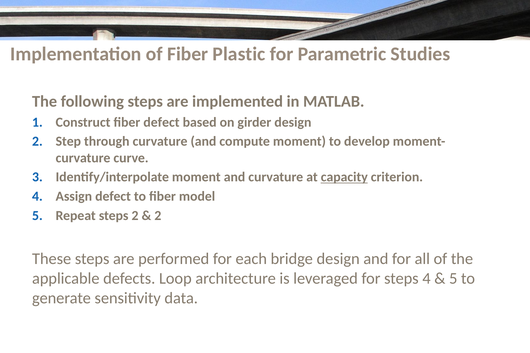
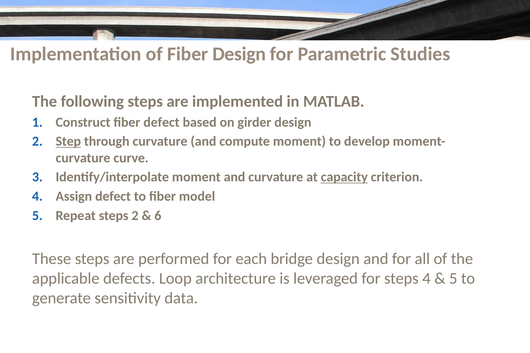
Fiber Plastic: Plastic -> Design
Step underline: none -> present
2 at (158, 216): 2 -> 6
